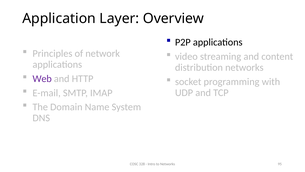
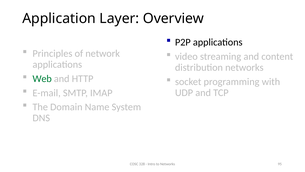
Web colour: purple -> green
